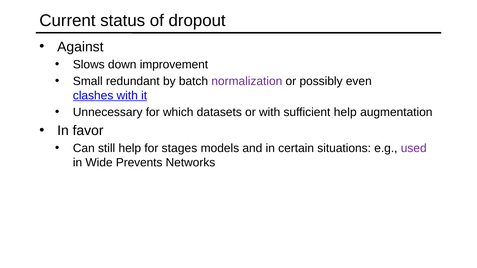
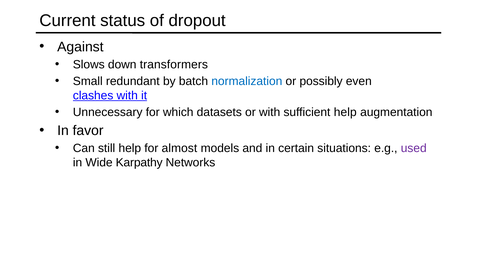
improvement: improvement -> transformers
normalization colour: purple -> blue
stages: stages -> almost
Prevents: Prevents -> Karpathy
